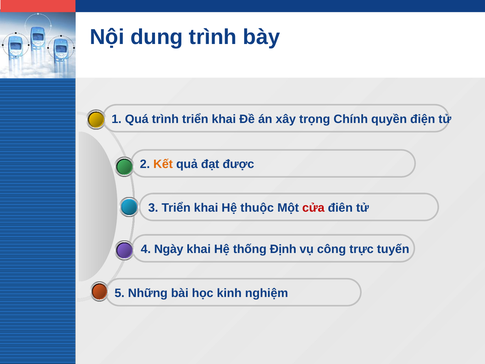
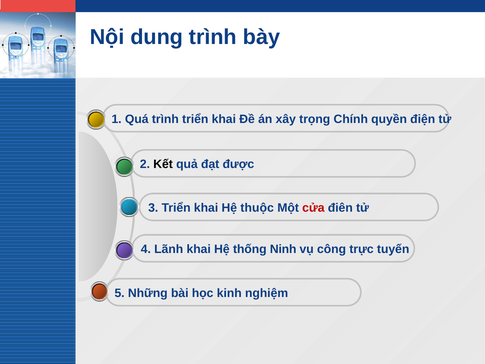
Kết colour: orange -> black
Ngày: Ngày -> Lãnh
Định: Định -> Ninh
